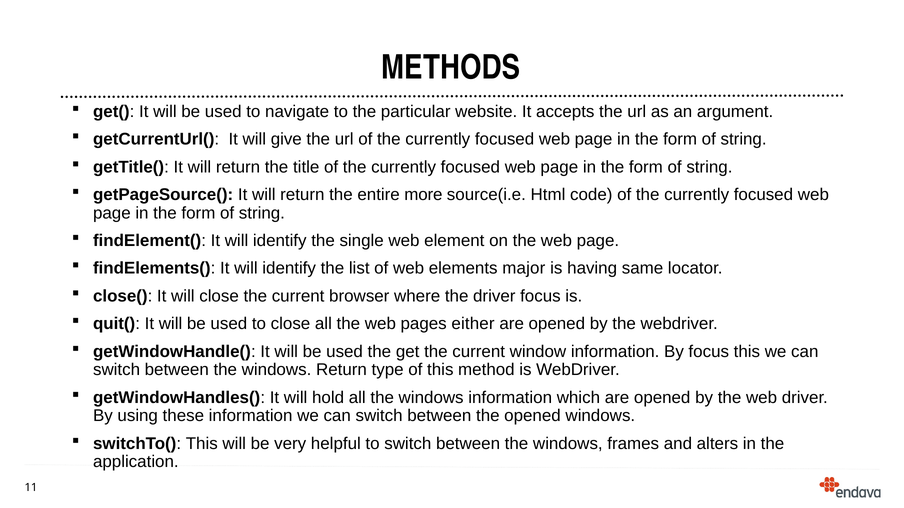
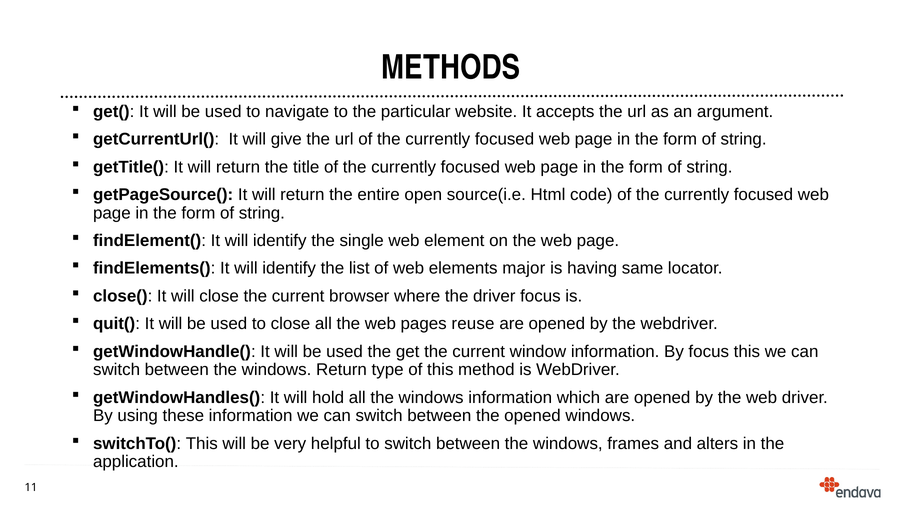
more: more -> open
either: either -> reuse
